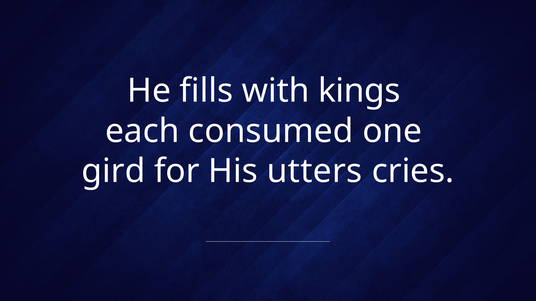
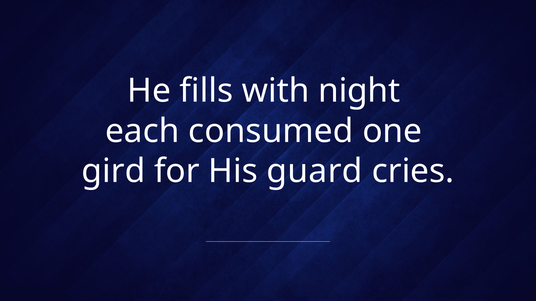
kings: kings -> night
utters: utters -> guard
